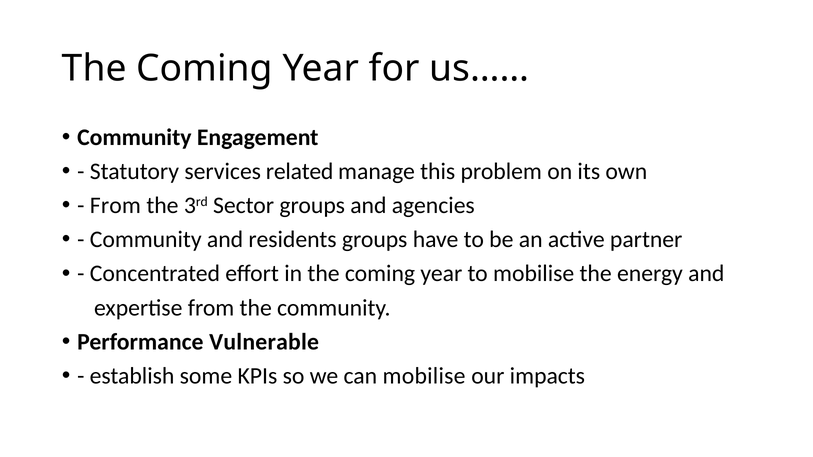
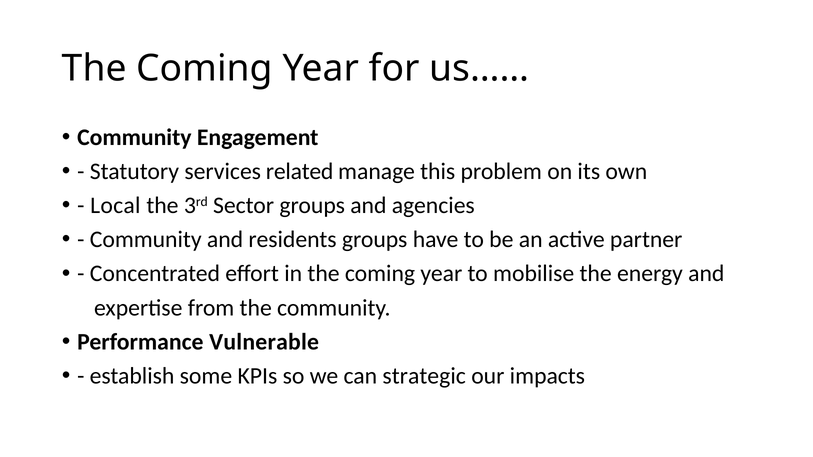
From at (115, 206): From -> Local
can mobilise: mobilise -> strategic
